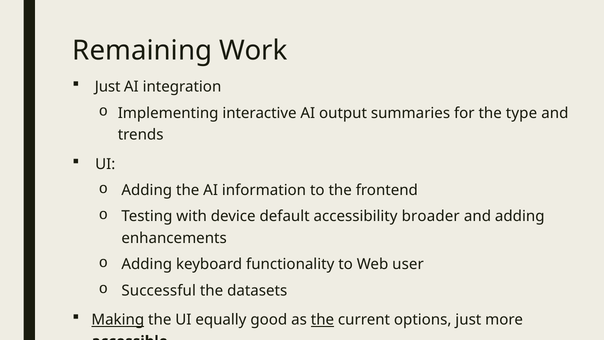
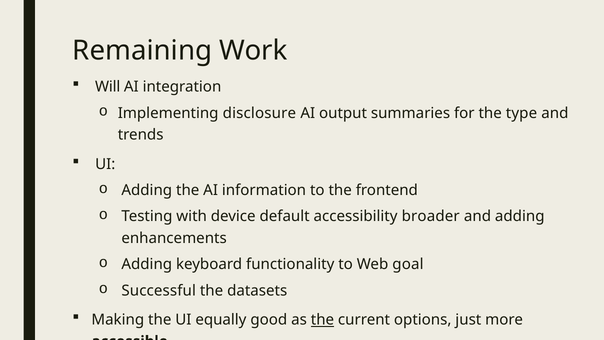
Just at (108, 87): Just -> Will
interactive: interactive -> disclosure
user: user -> goal
Making underline: present -> none
